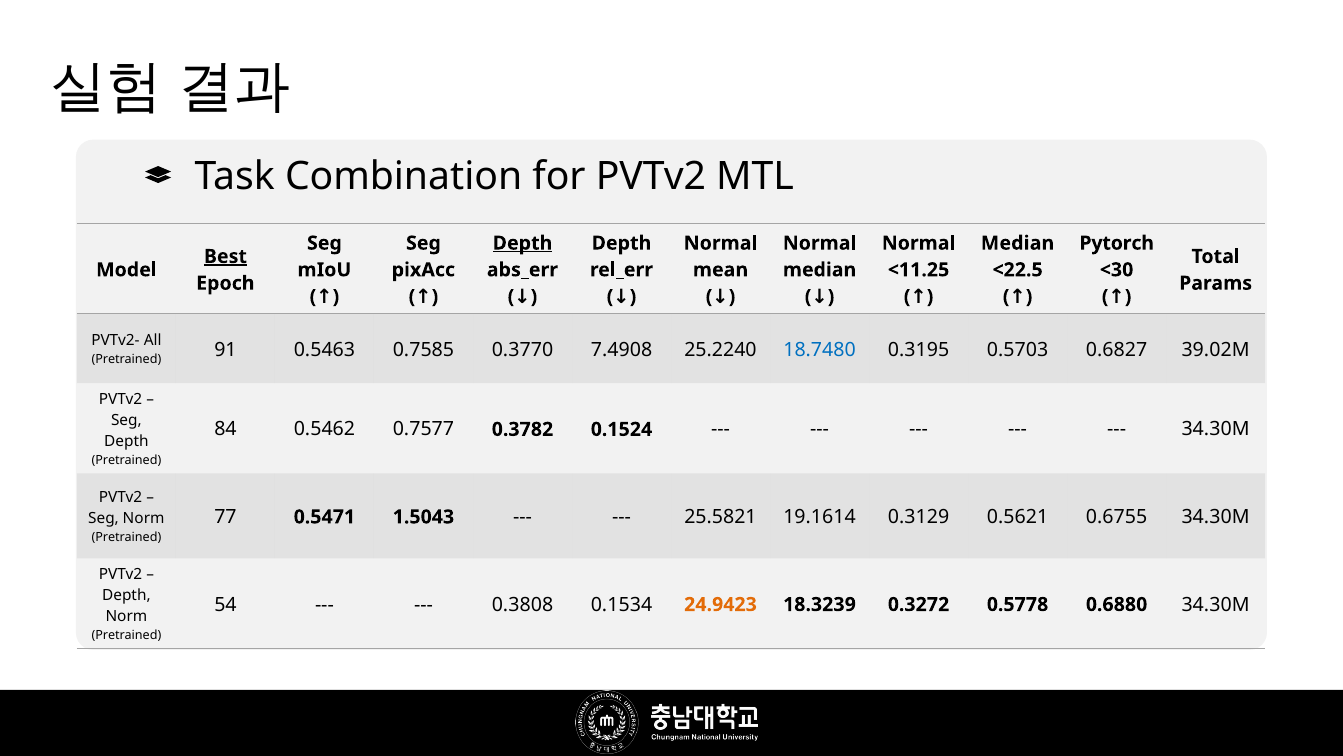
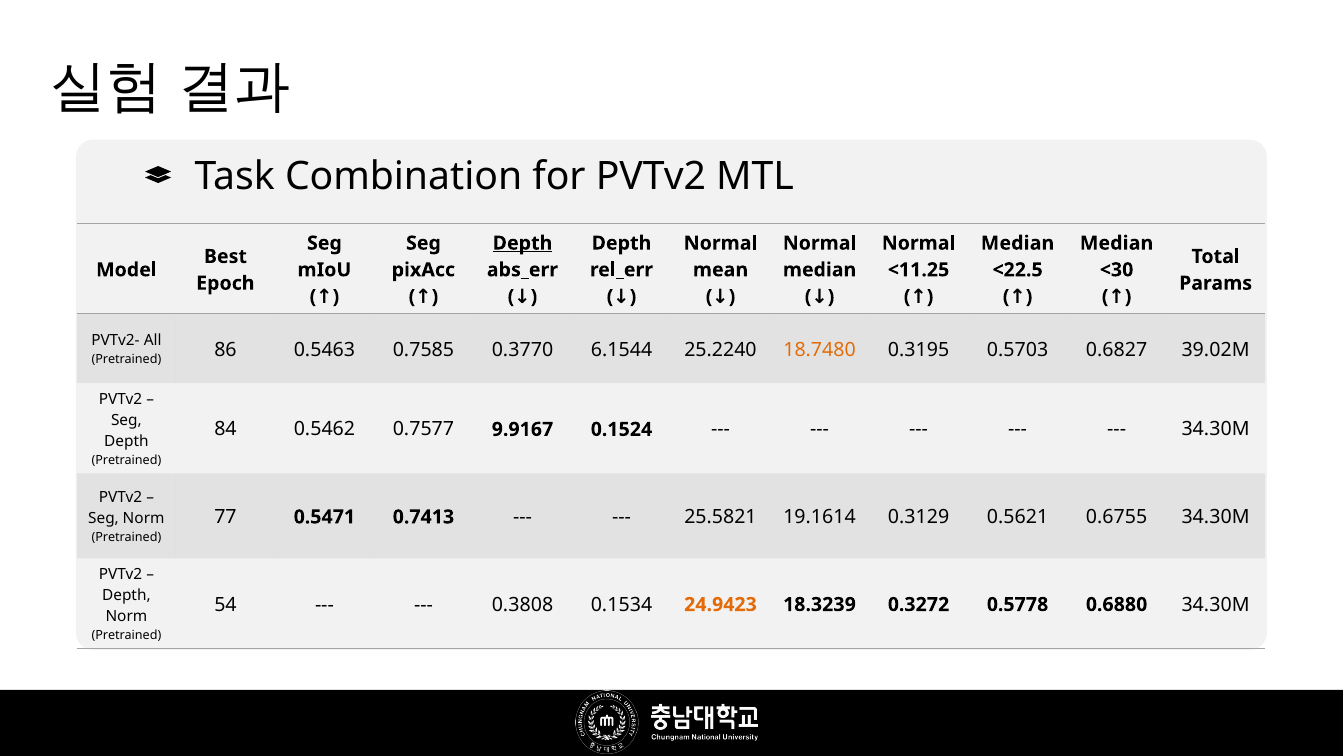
Pytorch at (1117, 243): Pytorch -> Median
Best underline: present -> none
91: 91 -> 86
7.4908: 7.4908 -> 6.1544
18.7480 colour: blue -> orange
0.3782: 0.3782 -> 9.9167
1.5043: 1.5043 -> 0.7413
